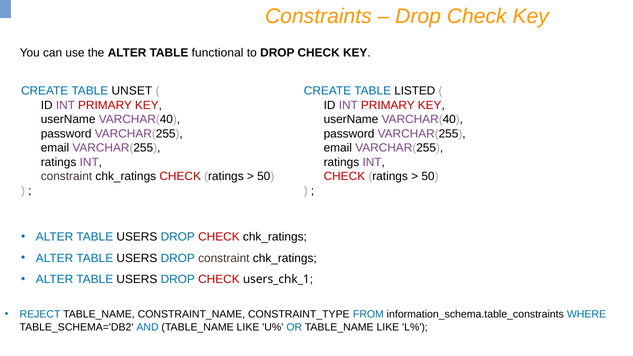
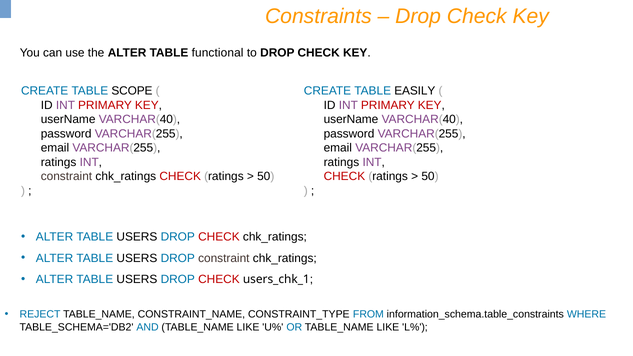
UNSET: UNSET -> SCOPE
LISTED: LISTED -> EASILY
